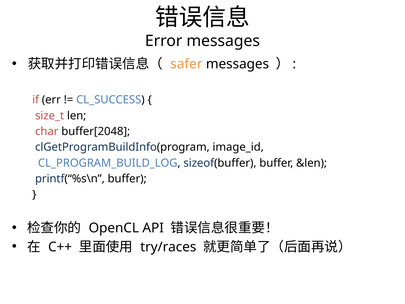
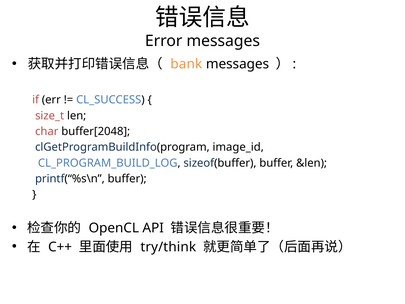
safer: safer -> bank
try/races: try/races -> try/think
